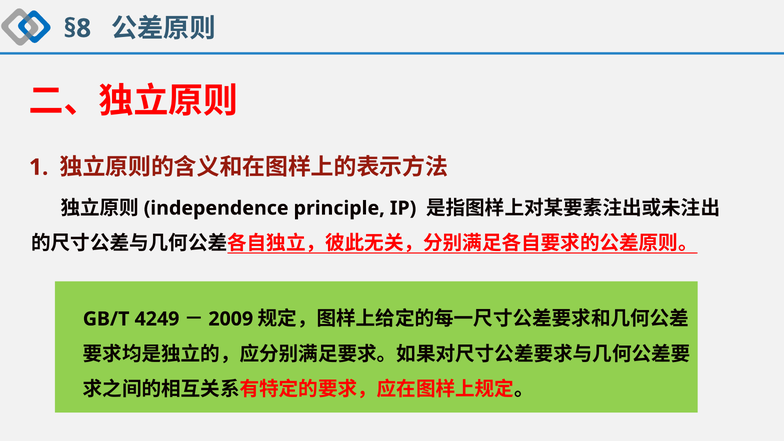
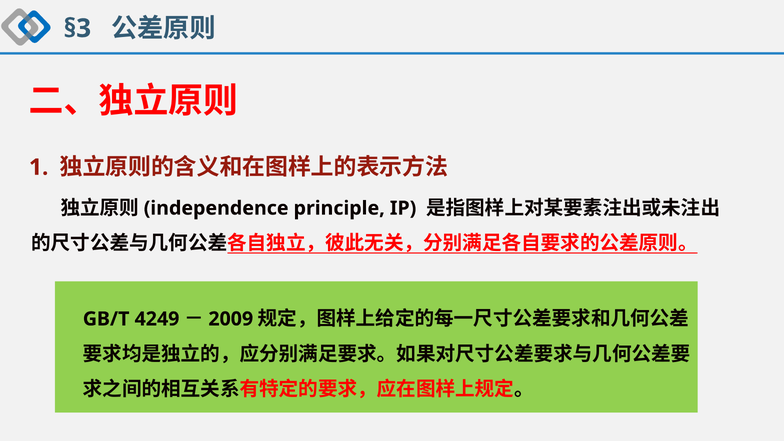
§8: §8 -> §3
